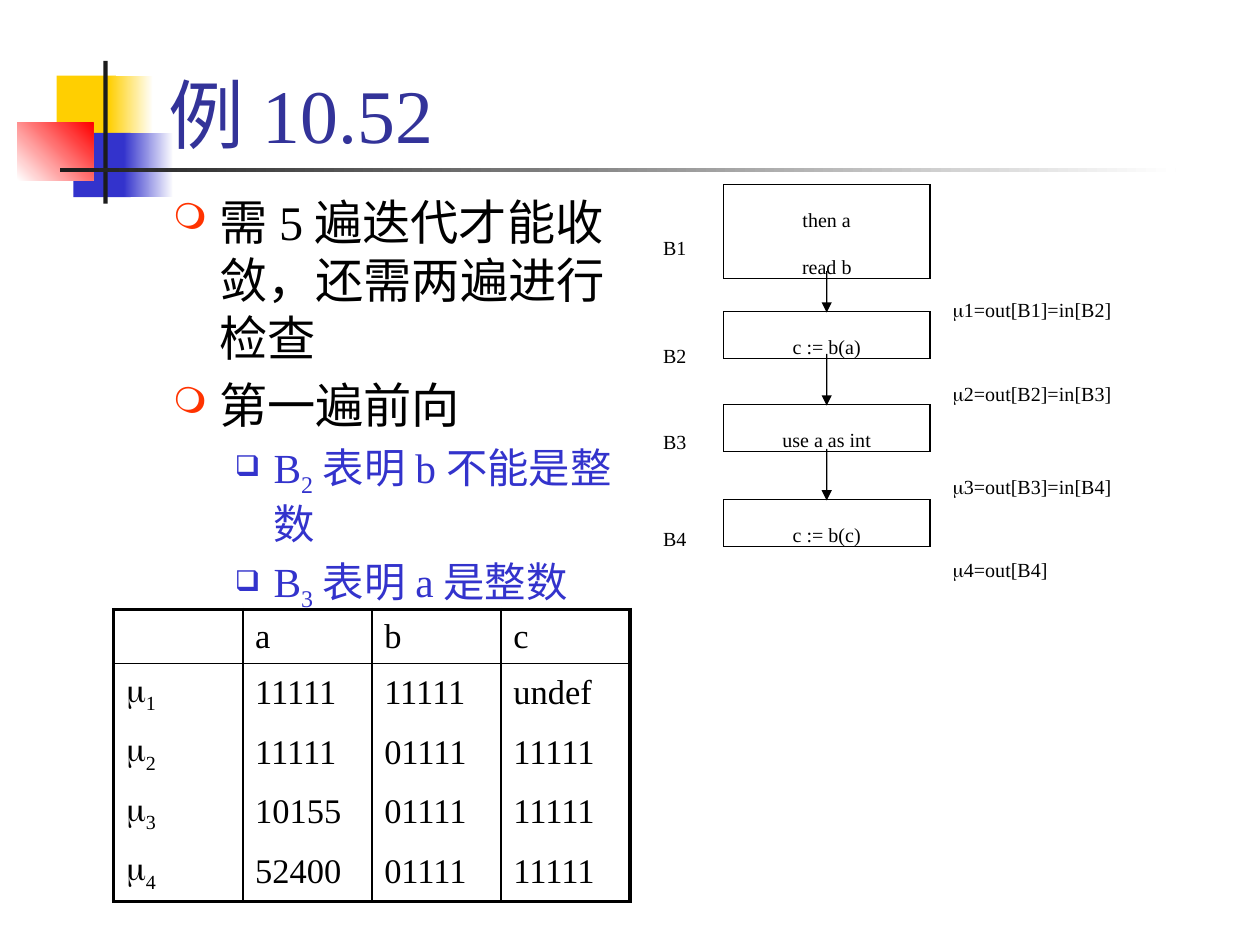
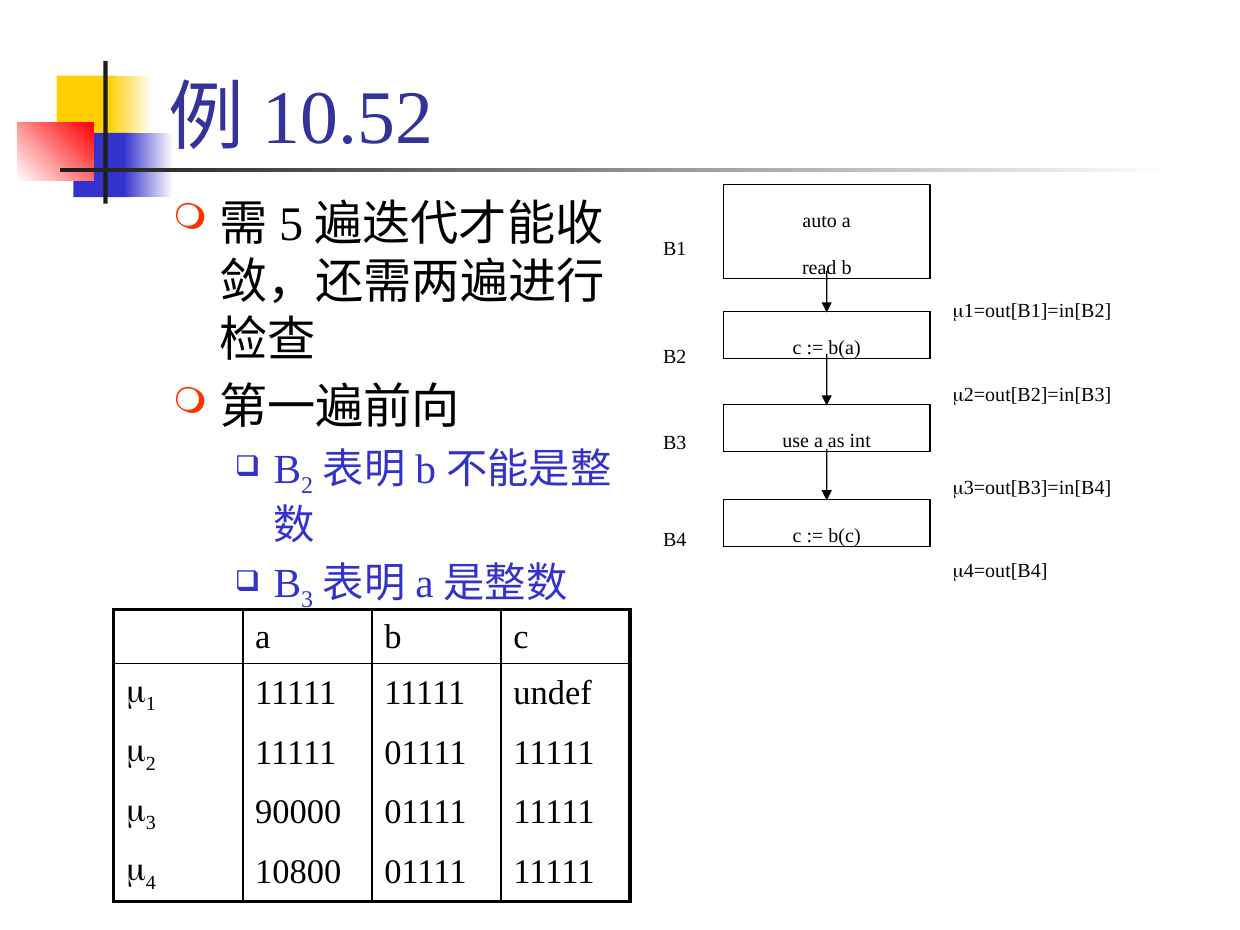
then: then -> auto
10155: 10155 -> 90000
52400: 52400 -> 10800
